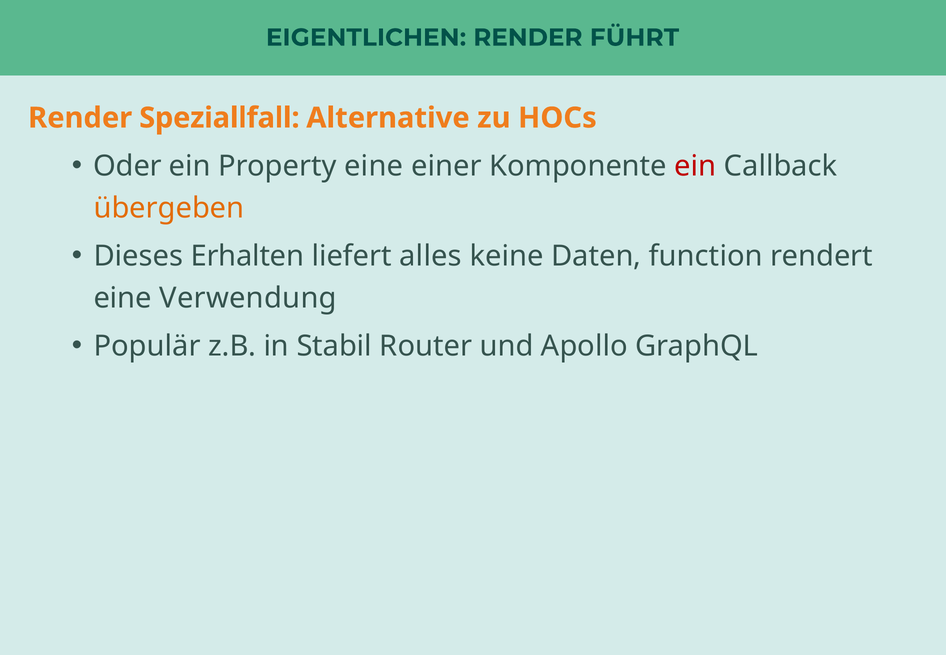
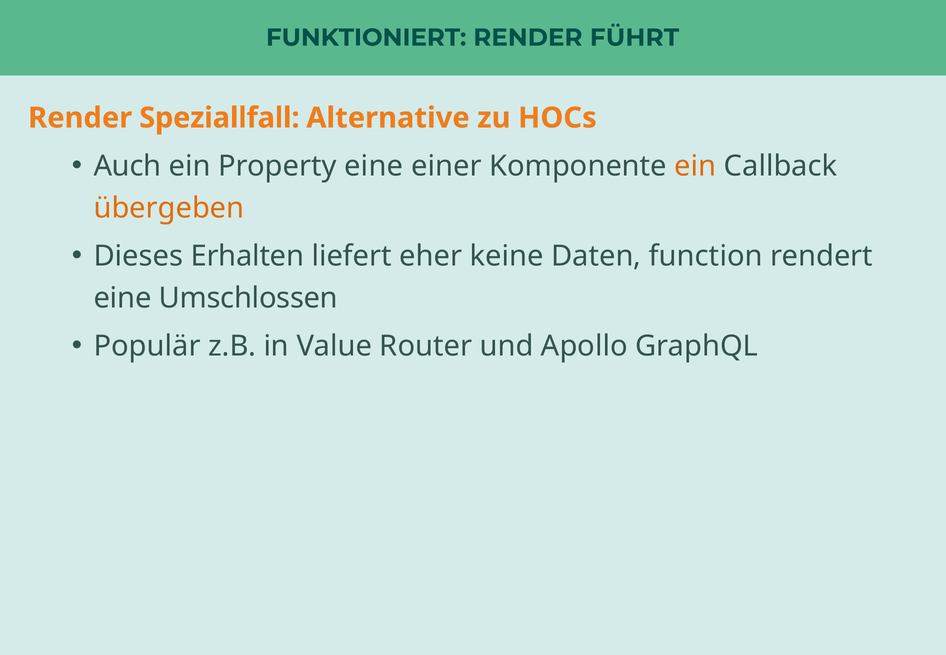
EIGENTLICHEN: EIGENTLICHEN -> FUNKTIONIERT
Oder: Oder -> Auch
ein at (695, 166) colour: red -> orange
alles: alles -> eher
Verwendung: Verwendung -> Umschlossen
Stabil: Stabil -> Value
